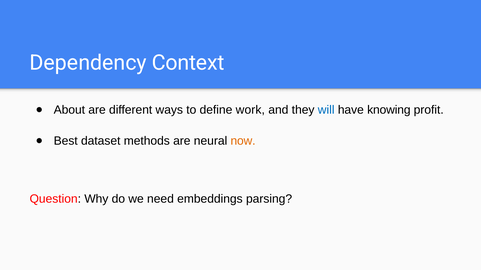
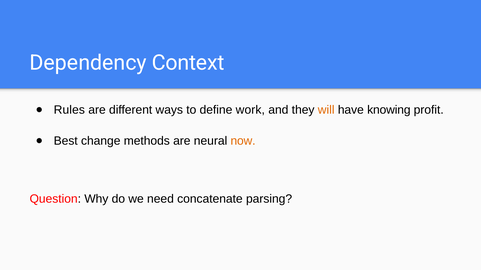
About: About -> Rules
will colour: blue -> orange
dataset: dataset -> change
embeddings: embeddings -> concatenate
